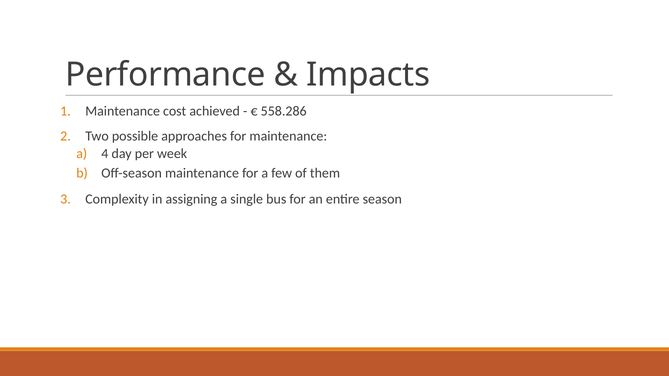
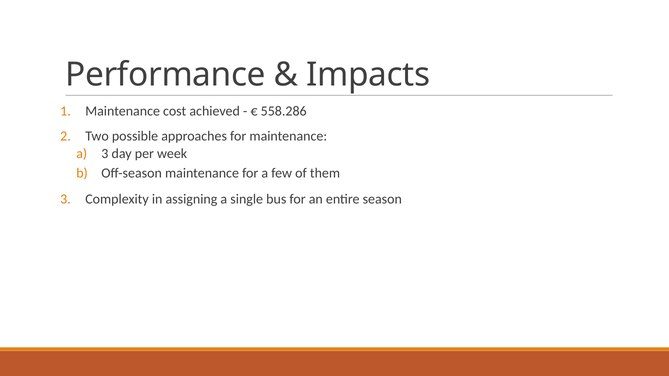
a 4: 4 -> 3
